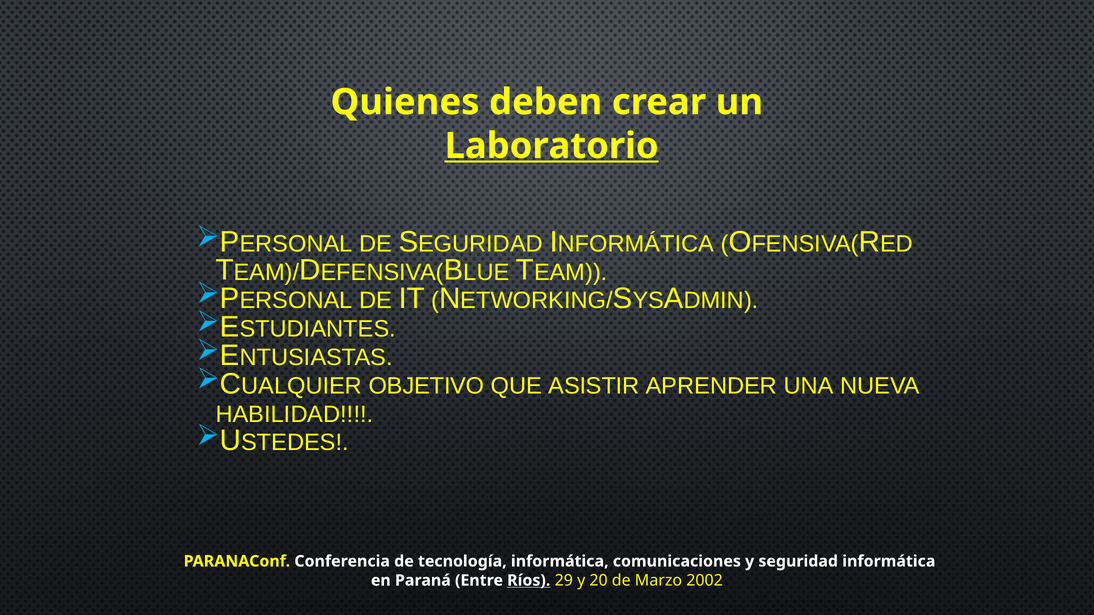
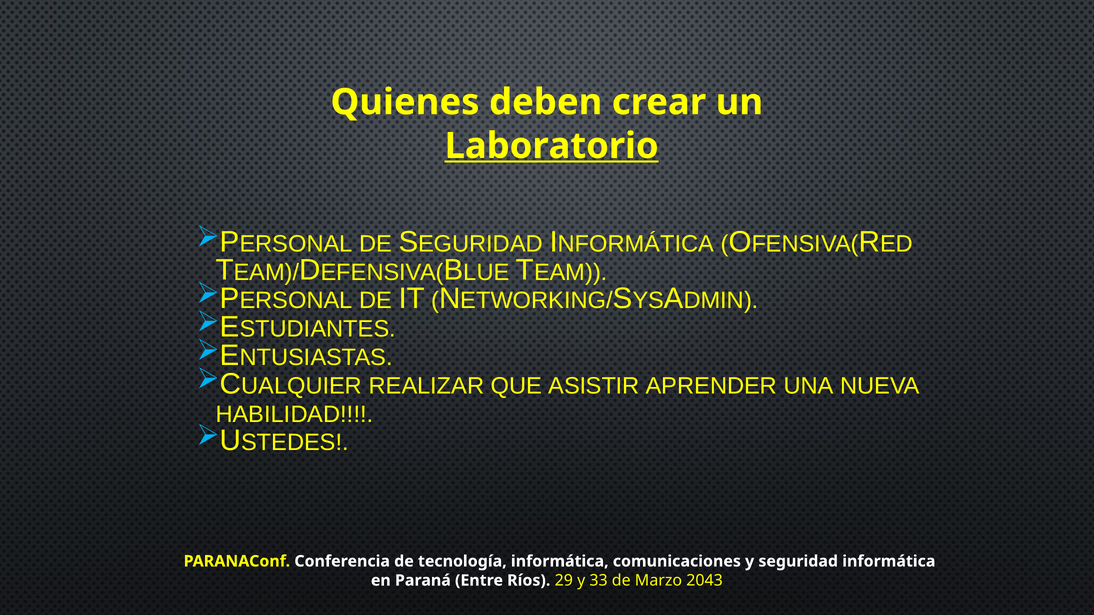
OBJETIVO: OBJETIVO -> REALIZAR
Ríos underline: present -> none
20: 20 -> 33
2002: 2002 -> 2043
